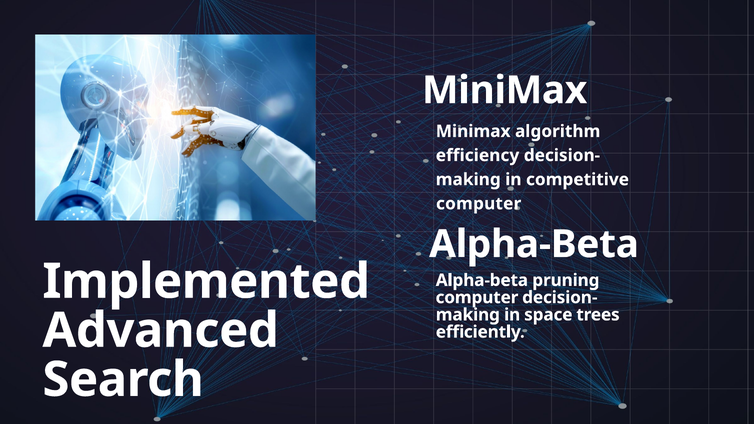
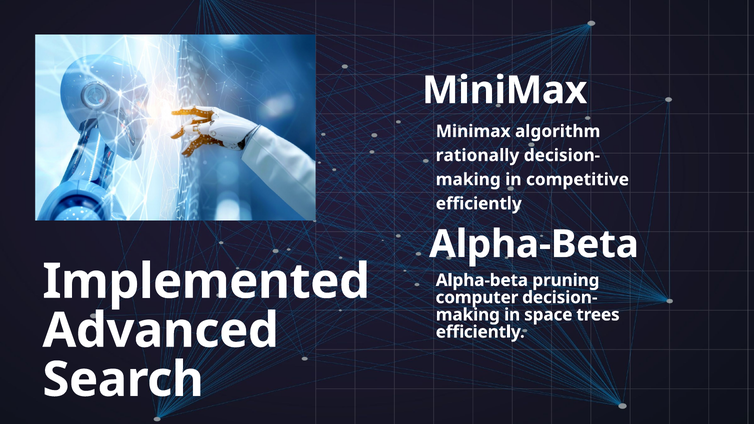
efficiency: efficiency -> rationally
computer at (479, 204): computer -> efficiently
